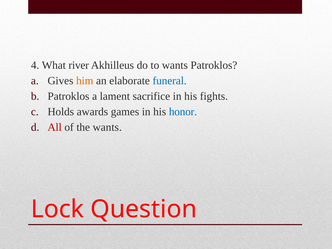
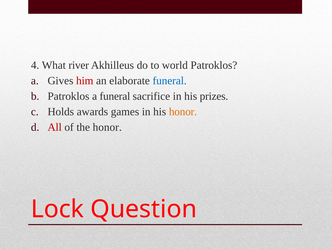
to wants: wants -> world
him colour: orange -> red
a lament: lament -> funeral
fights: fights -> prizes
honor at (183, 112) colour: blue -> orange
the wants: wants -> honor
